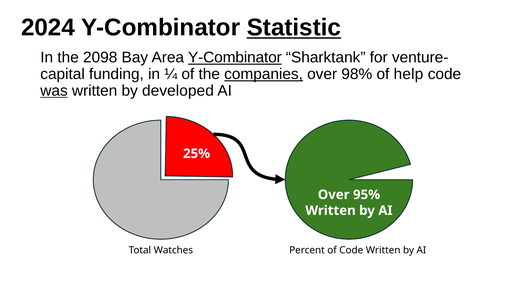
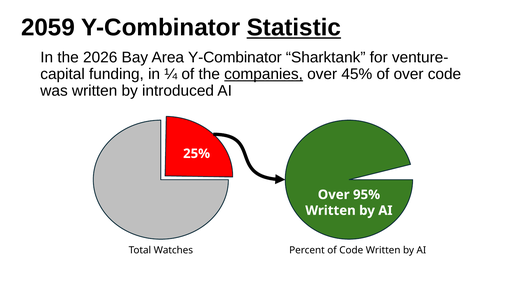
2024: 2024 -> 2059
2098: 2098 -> 2026
Y-Combinator at (235, 58) underline: present -> none
98%: 98% -> 45%
of help: help -> over
was underline: present -> none
developed: developed -> introduced
